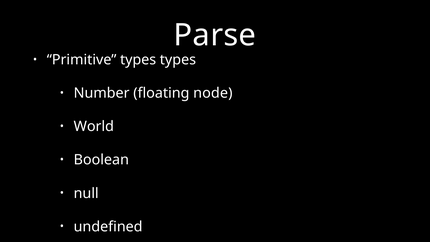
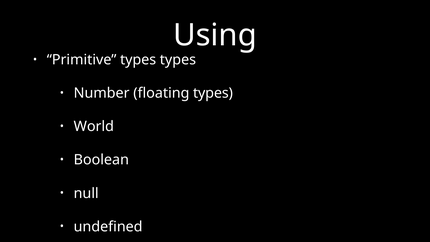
Parse: Parse -> Using
floating node: node -> types
